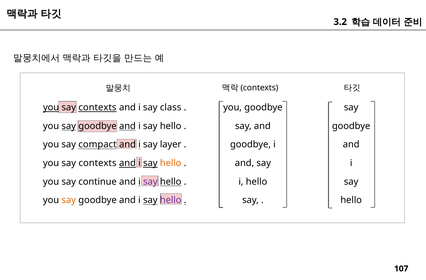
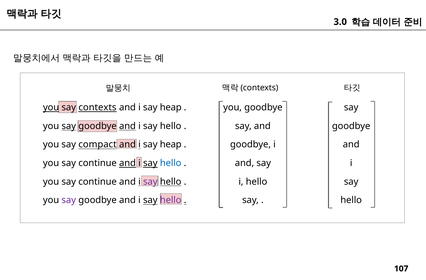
3.2: 3.2 -> 3.0
class at (171, 107): class -> heap
layer at (171, 144): layer -> heap
contexts at (98, 163): contexts -> continue
hello at (171, 163) colour: orange -> blue
say at (69, 200) colour: orange -> purple
